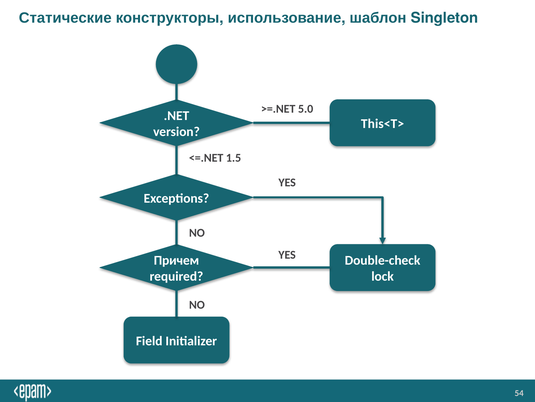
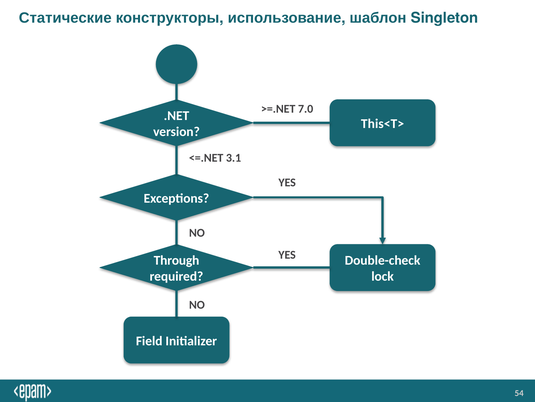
5.0: 5.0 -> 7.0
1.5: 1.5 -> 3.1
Причем: Причем -> Through
